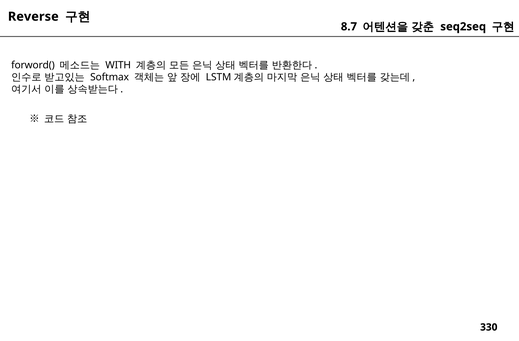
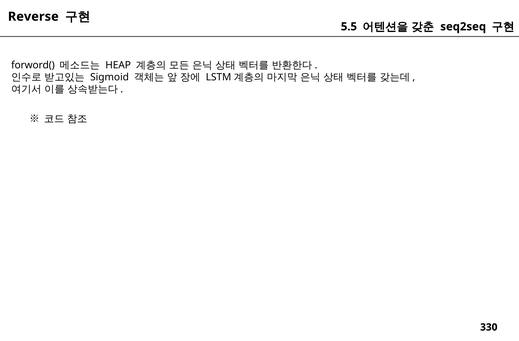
8.7: 8.7 -> 5.5
WITH: WITH -> HEAP
Softmax: Softmax -> Sigmoid
